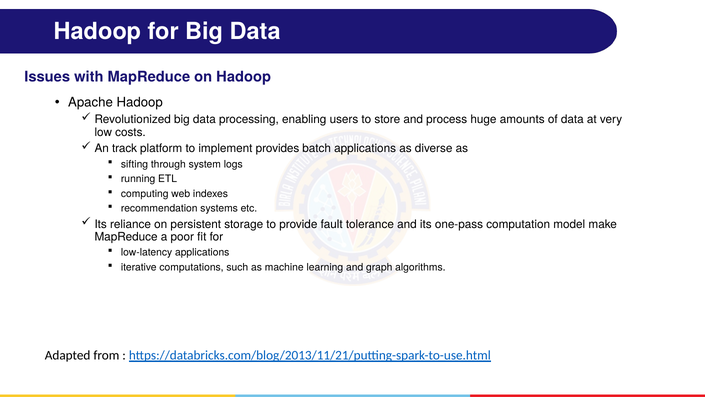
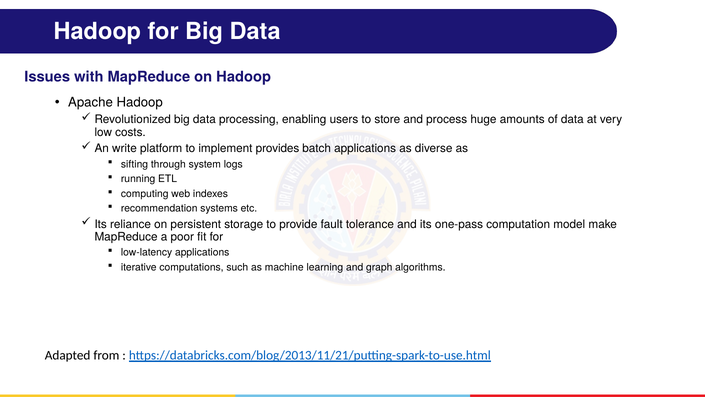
track: track -> write
